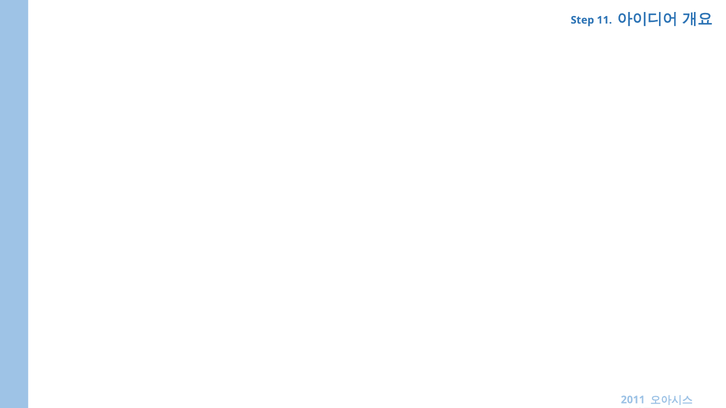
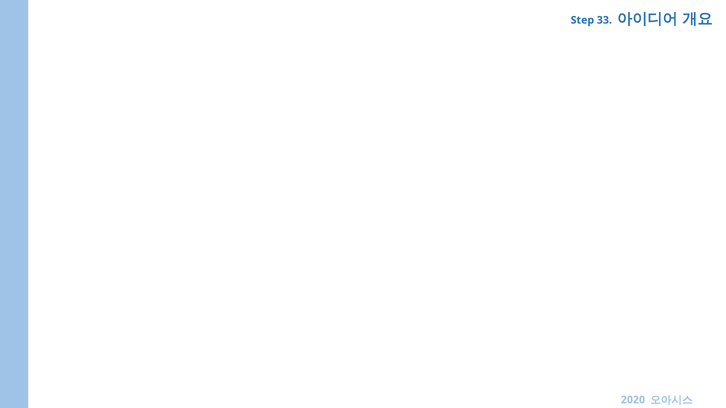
11: 11 -> 33
2011: 2011 -> 2020
